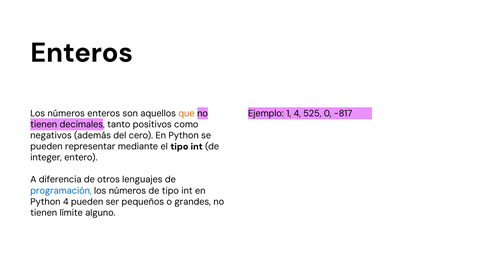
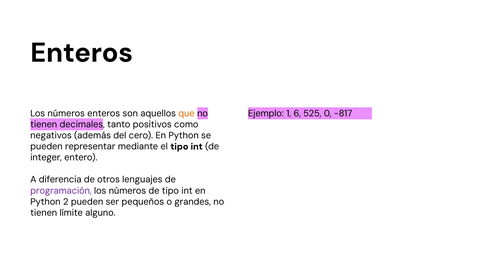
1 4: 4 -> 6
programación colour: blue -> purple
Python 4: 4 -> 2
